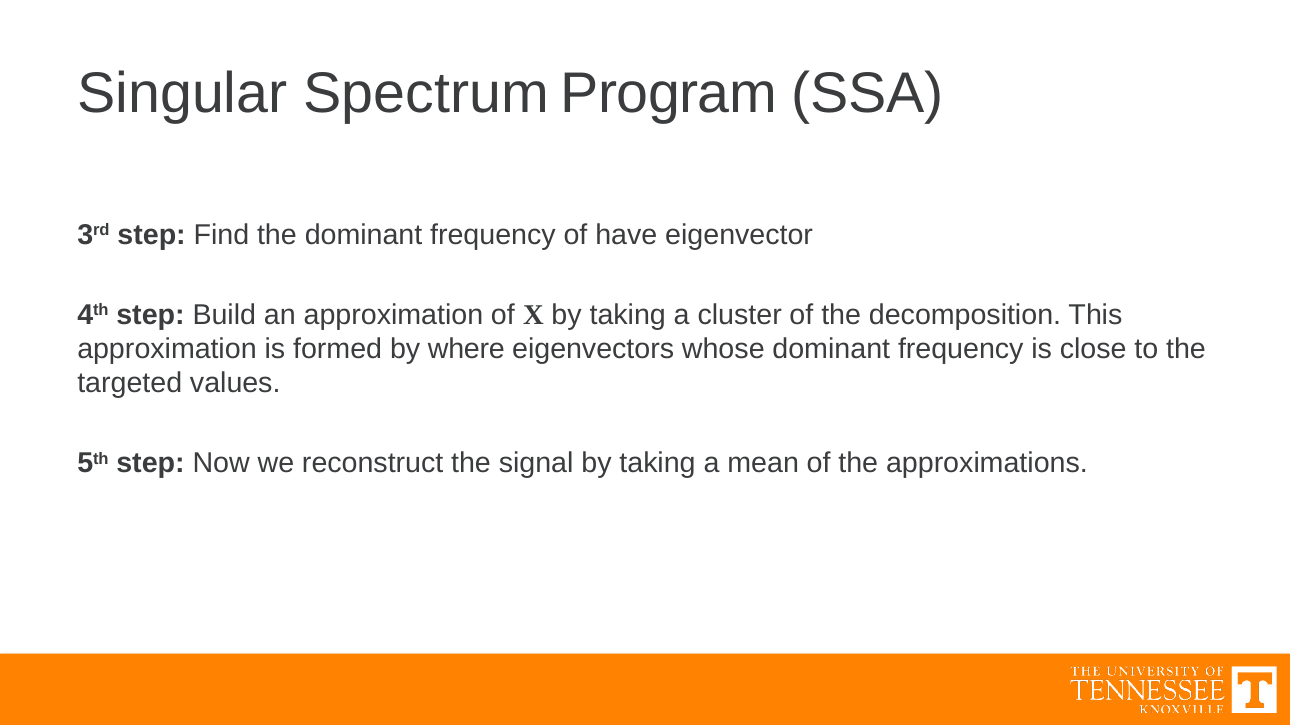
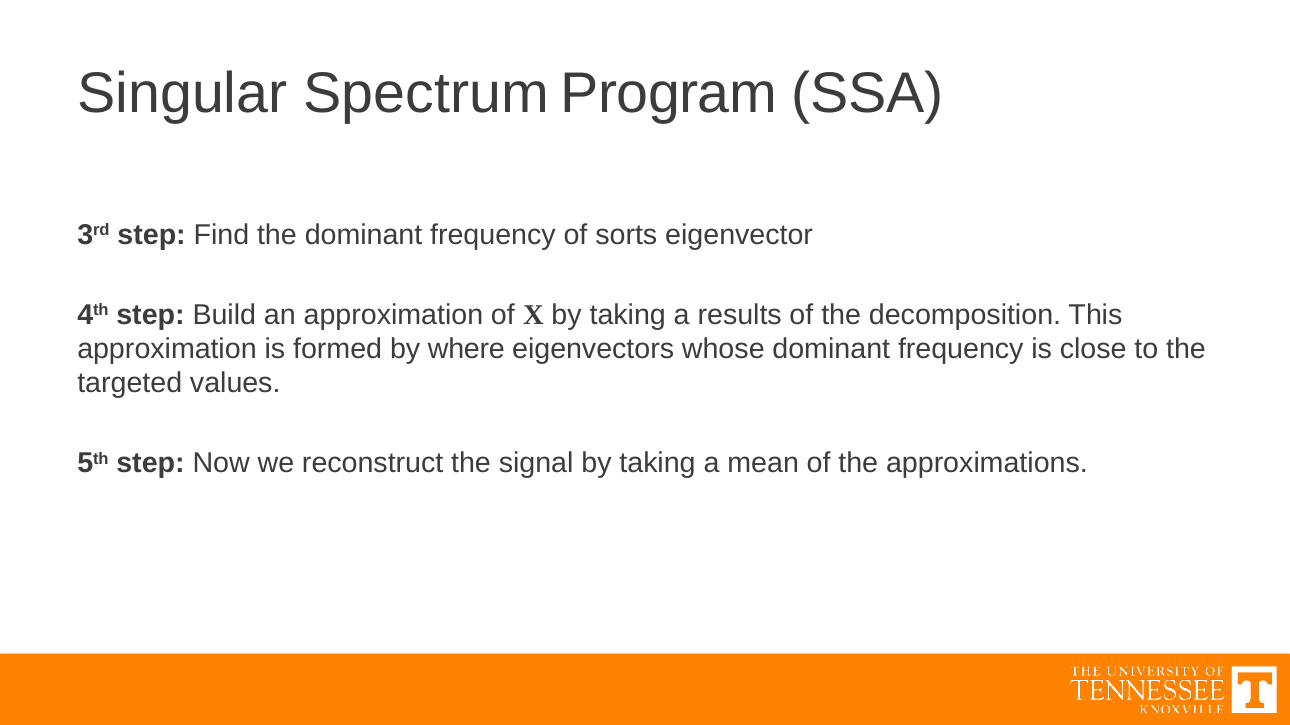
have: have -> sorts
cluster: cluster -> results
